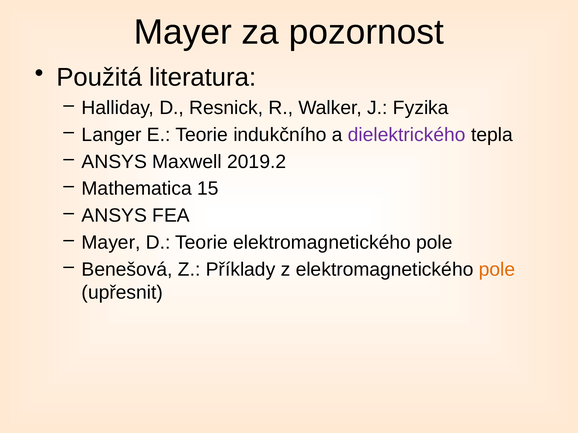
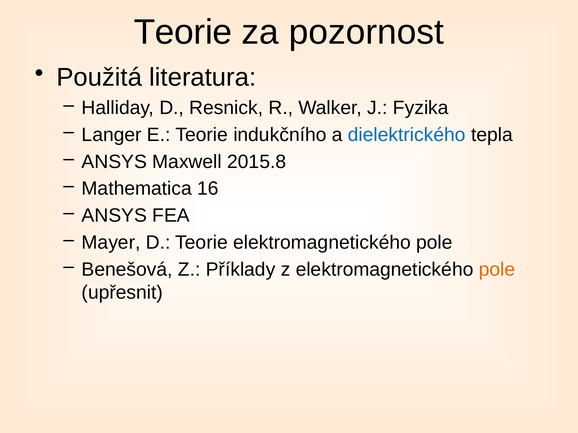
Mayer at (183, 32): Mayer -> Teorie
dielektrického colour: purple -> blue
2019.2: 2019.2 -> 2015.8
15: 15 -> 16
